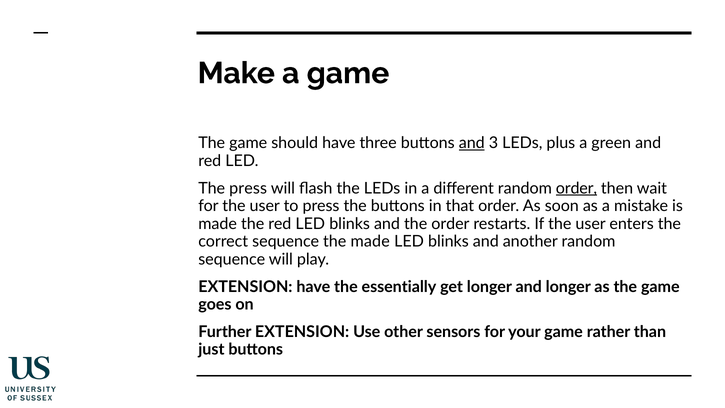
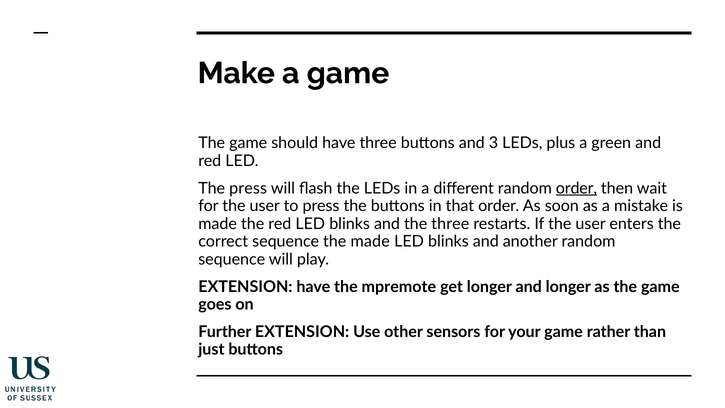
and at (472, 143) underline: present -> none
the order: order -> three
essentially: essentially -> mpremote
